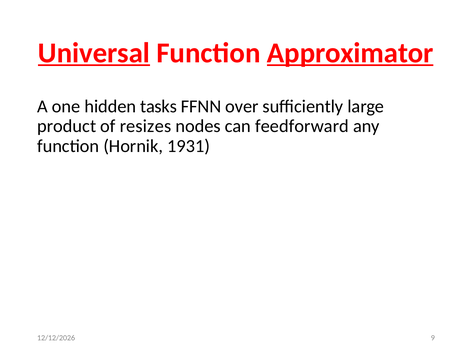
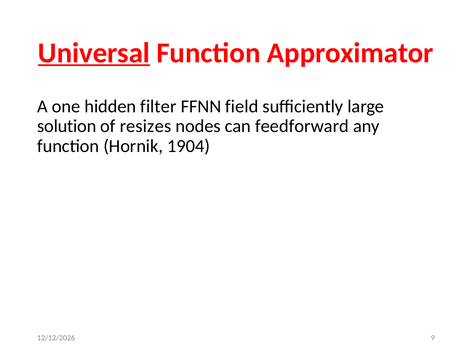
Approximator underline: present -> none
tasks: tasks -> filter
over: over -> field
product: product -> solution
1931: 1931 -> 1904
